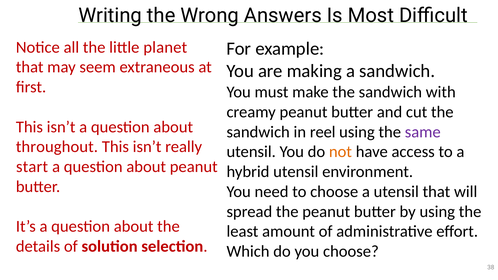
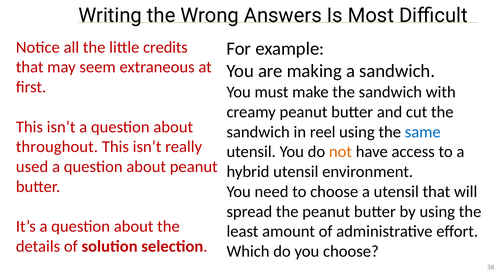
planet: planet -> credits
same colour: purple -> blue
start: start -> used
